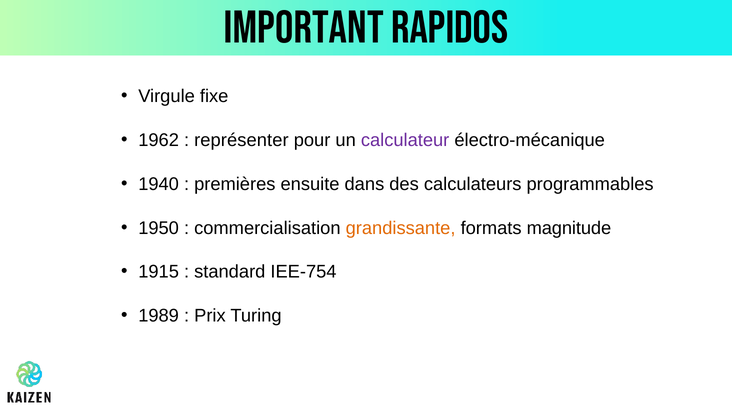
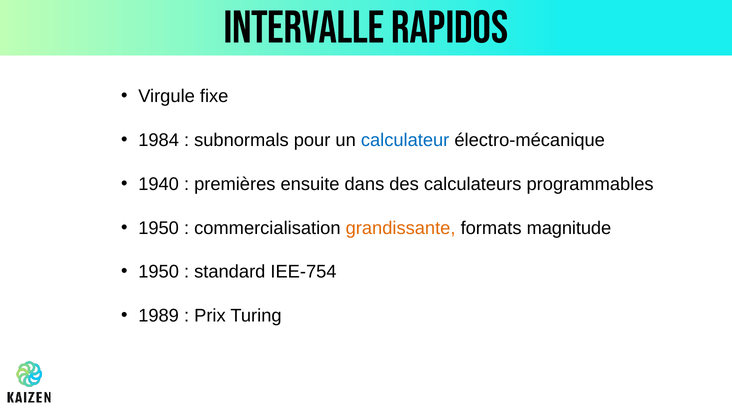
Important: Important -> Intervalle
1962: 1962 -> 1984
représenter: représenter -> subnormals
calculateur colour: purple -> blue
1915 at (159, 272): 1915 -> 1950
